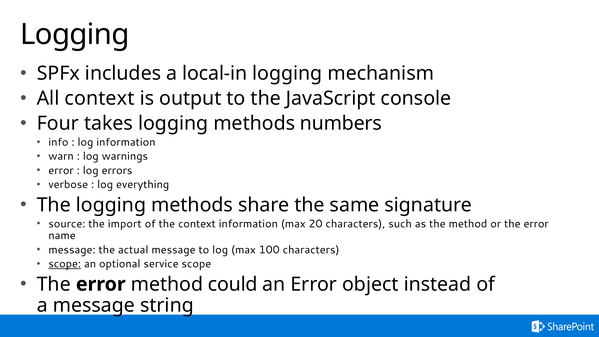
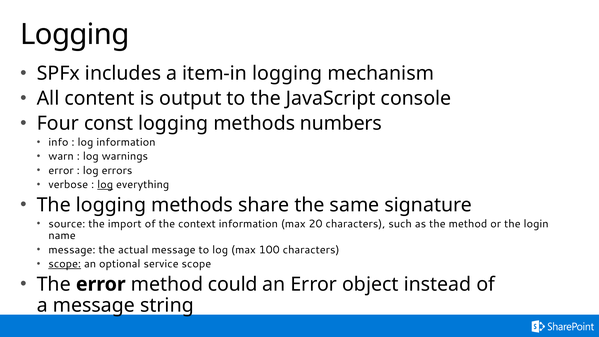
local-in: local-in -> item-in
All context: context -> content
takes: takes -> const
log at (105, 184) underline: none -> present
or the error: error -> login
